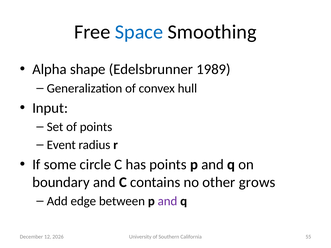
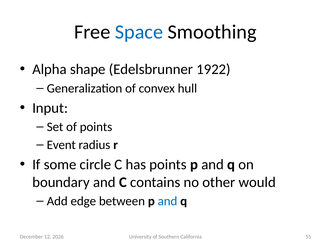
1989: 1989 -> 1922
grows: grows -> would
and at (167, 201) colour: purple -> blue
